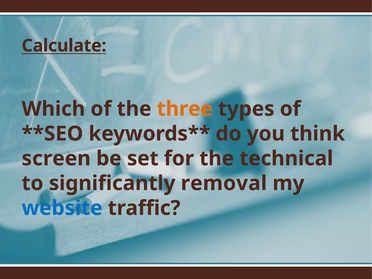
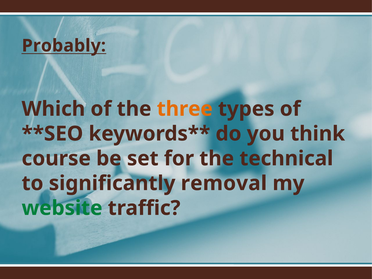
Calculate: Calculate -> Probably
screen: screen -> course
website colour: blue -> green
